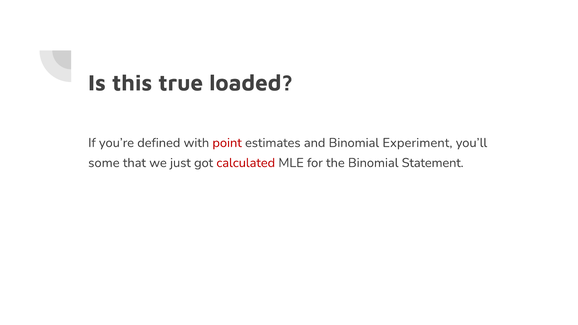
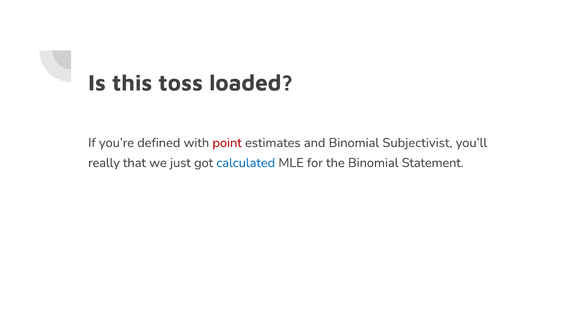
true: true -> toss
Experiment: Experiment -> Subjectivist
some: some -> really
calculated colour: red -> blue
